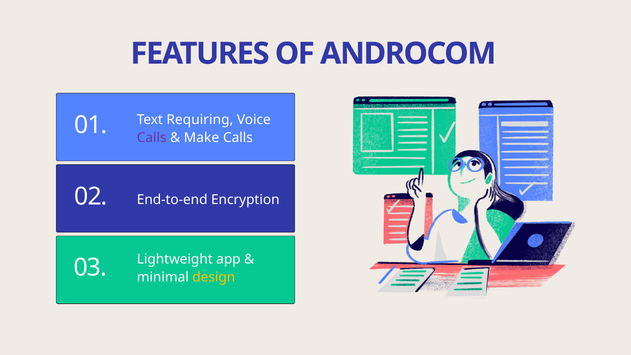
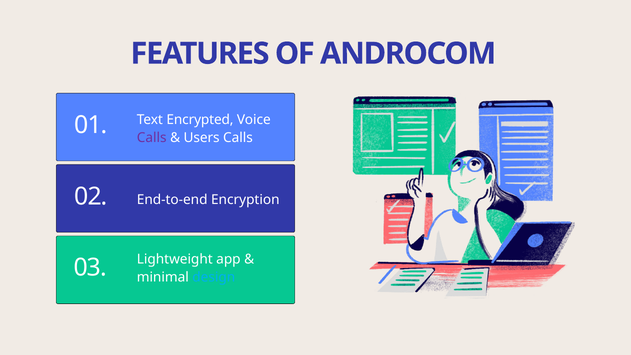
Requiring: Requiring -> Encrypted
Make: Make -> Users
design colour: yellow -> light blue
